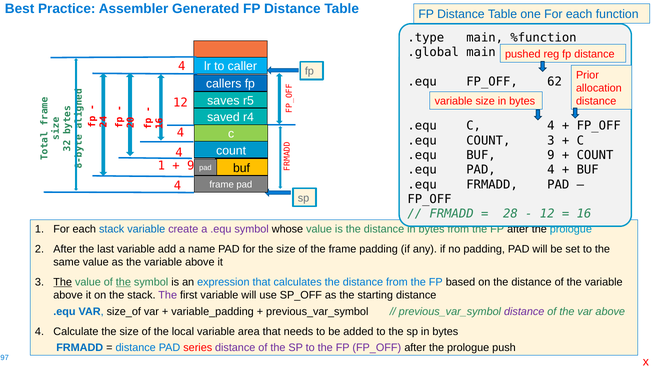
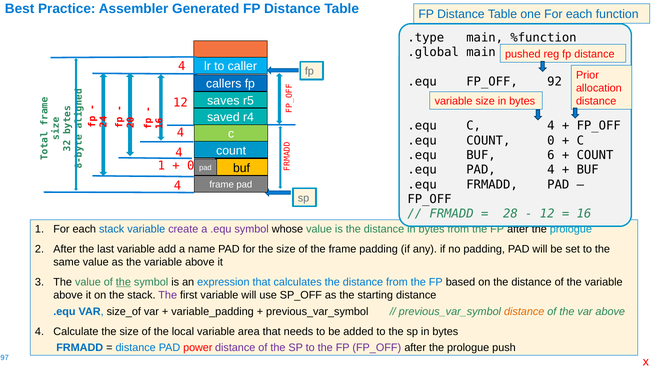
62: 62 -> 92
COUNT 3: 3 -> 0
BUF 9: 9 -> 6
9 at (191, 166): 9 -> 0
The at (63, 282) underline: present -> none
distance at (524, 311) colour: purple -> orange
series: series -> power
